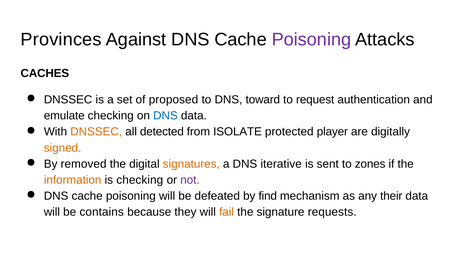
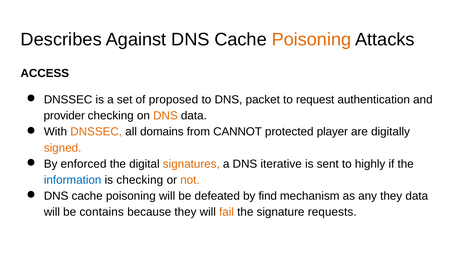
Provinces: Provinces -> Describes
Poisoning at (311, 39) colour: purple -> orange
CACHES: CACHES -> ACCESS
toward: toward -> packet
emulate: emulate -> provider
DNS at (165, 116) colour: blue -> orange
detected: detected -> domains
ISOLATE: ISOLATE -> CANNOT
removed: removed -> enforced
zones: zones -> highly
information colour: orange -> blue
not colour: purple -> orange
any their: their -> they
